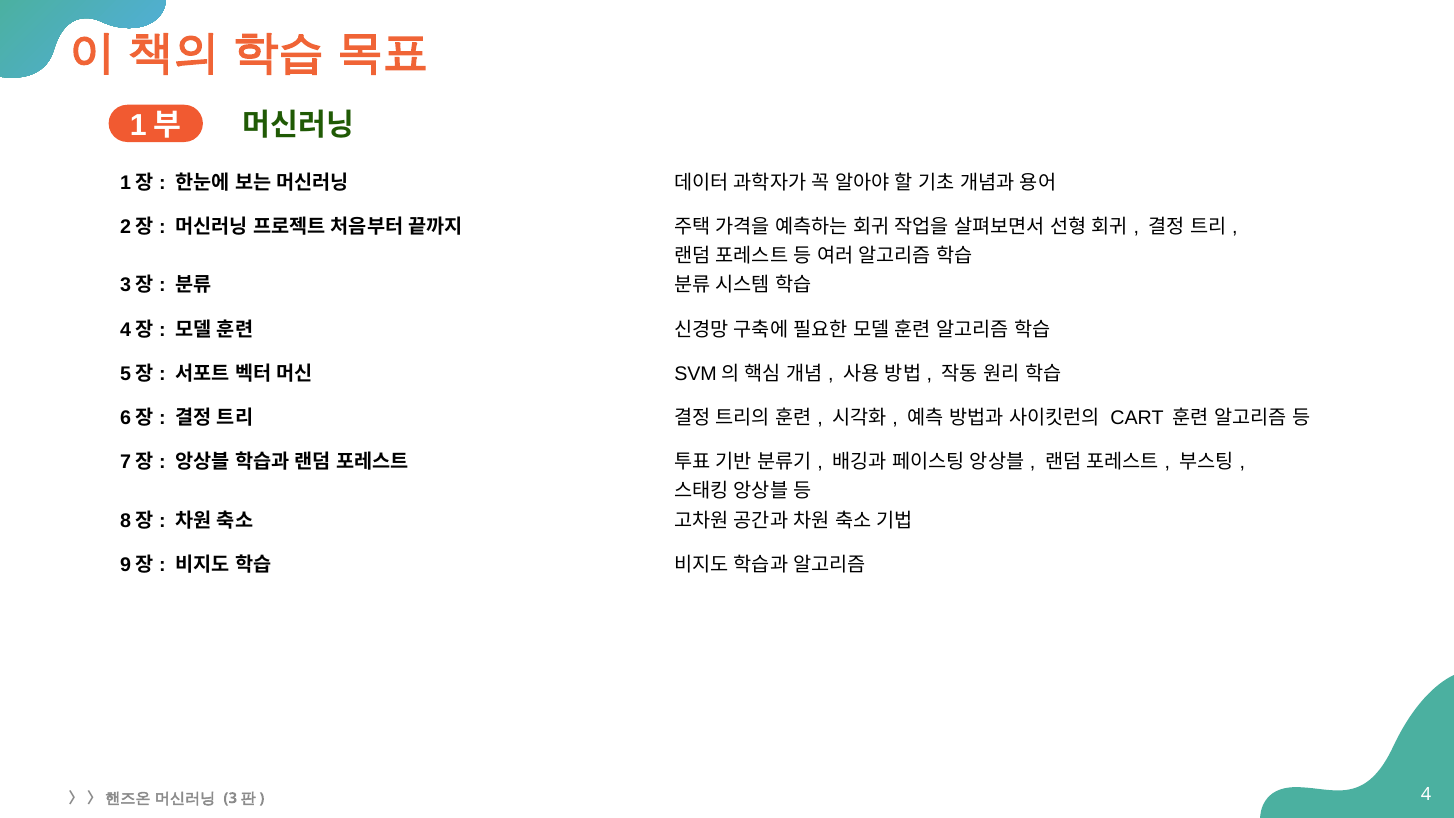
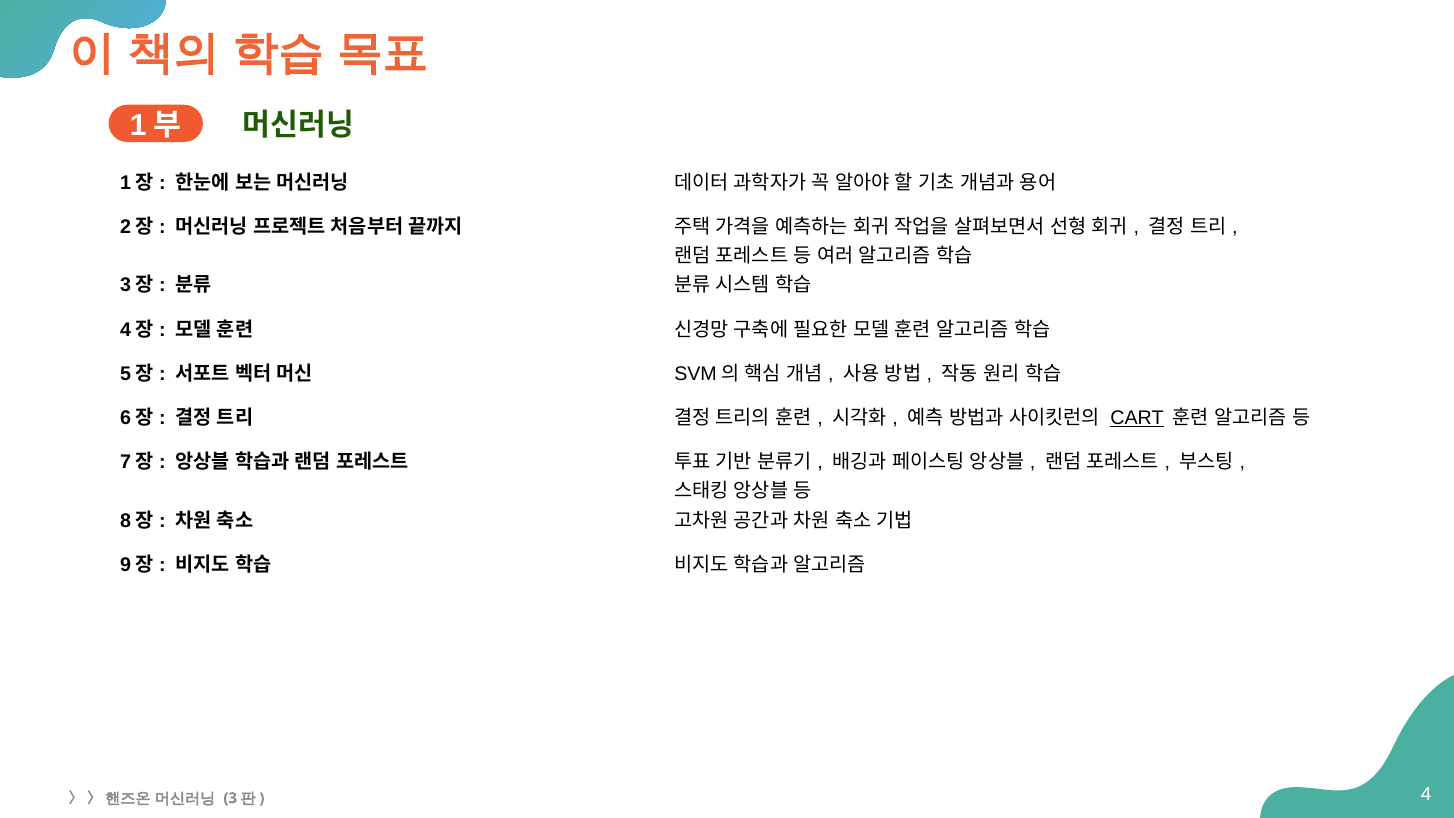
CART underline: none -> present
